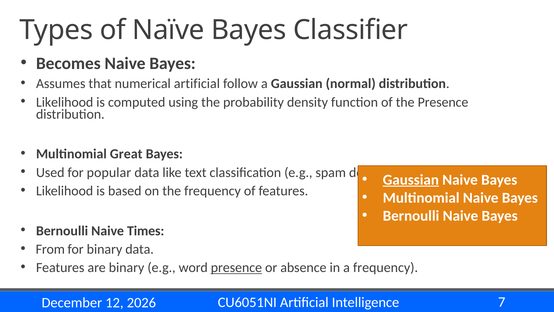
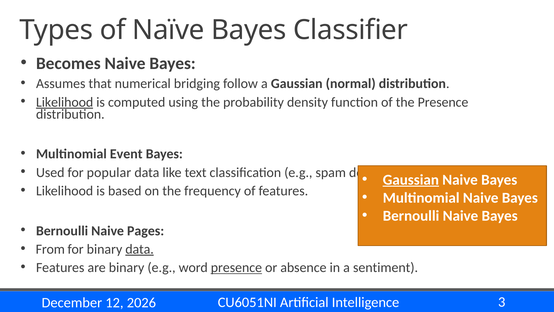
numerical artificial: artificial -> bridging
Likelihood at (65, 102) underline: none -> present
Great: Great -> Event
Times: Times -> Pages
data at (140, 249) underline: none -> present
a frequency: frequency -> sentiment
7: 7 -> 3
